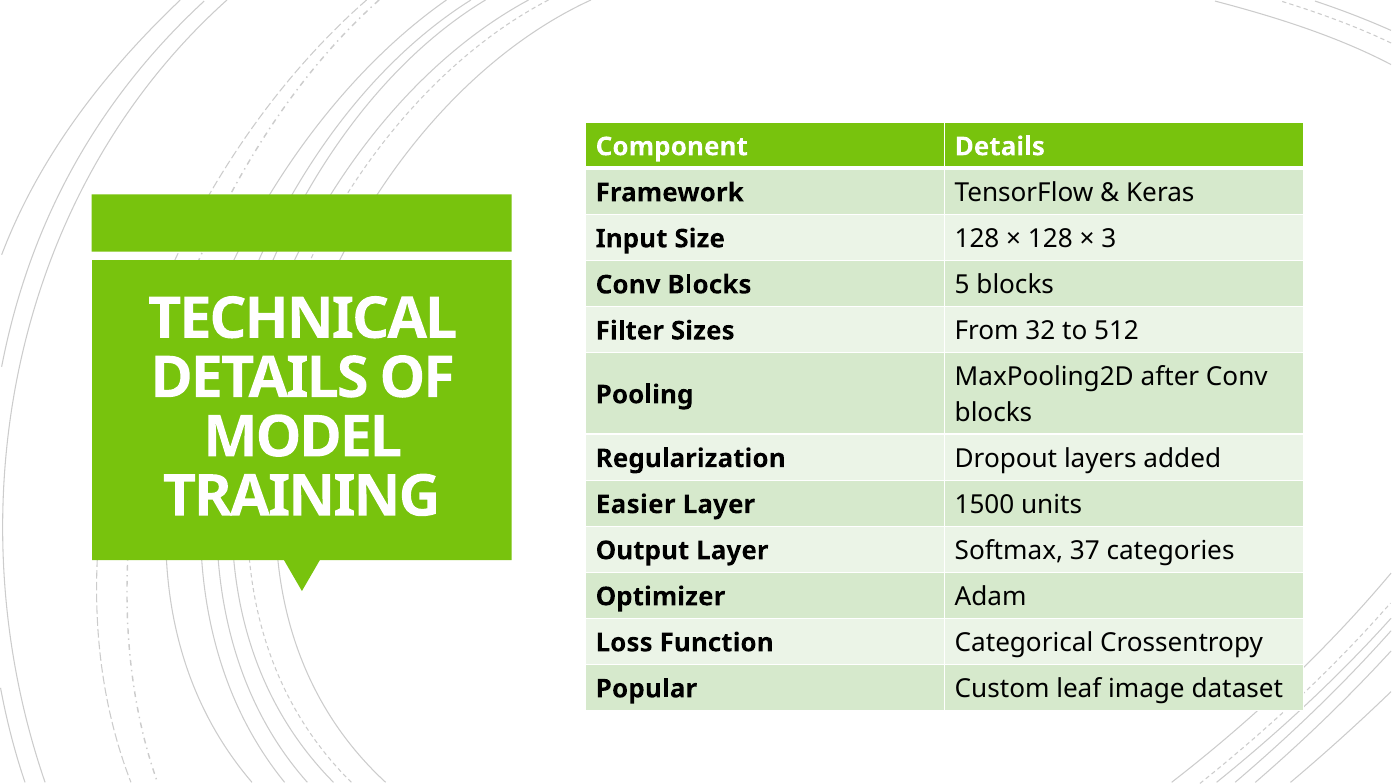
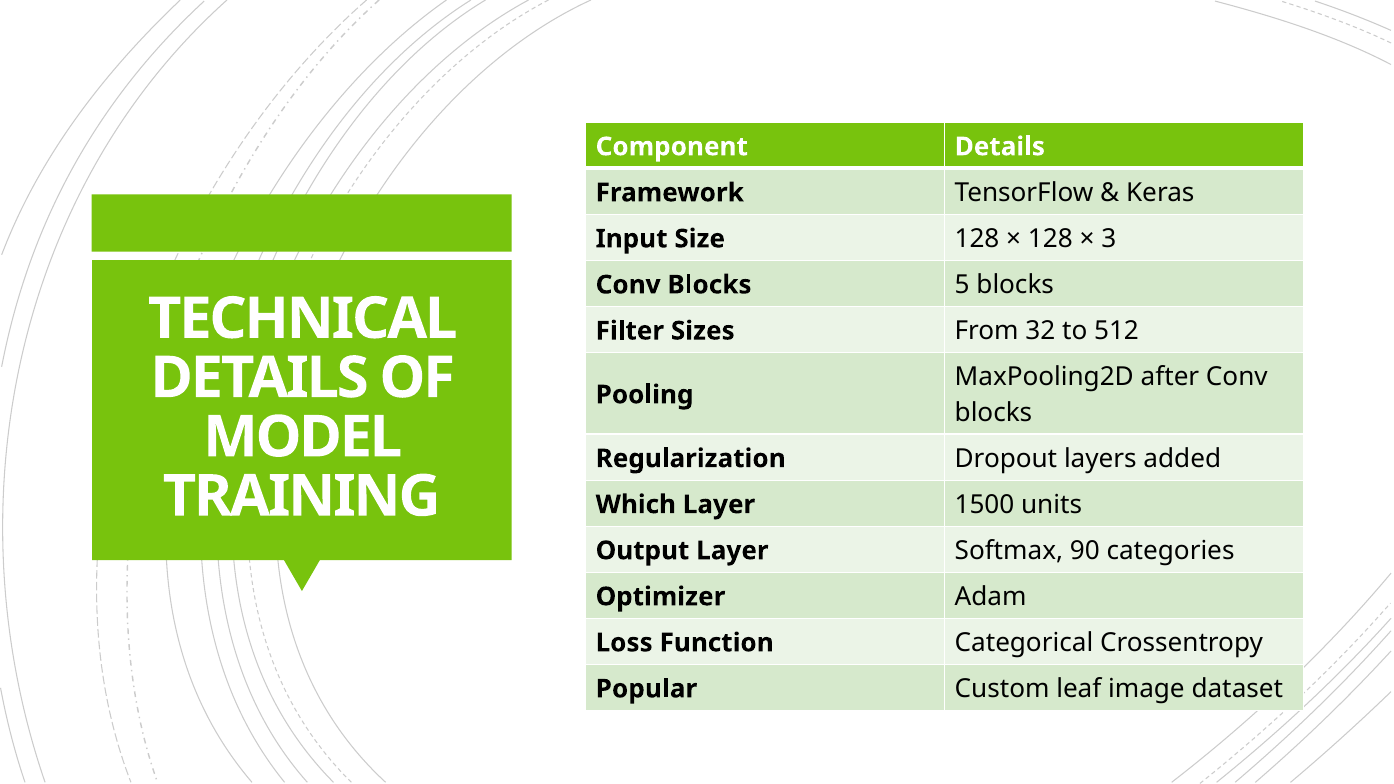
Easier: Easier -> Which
37: 37 -> 90
